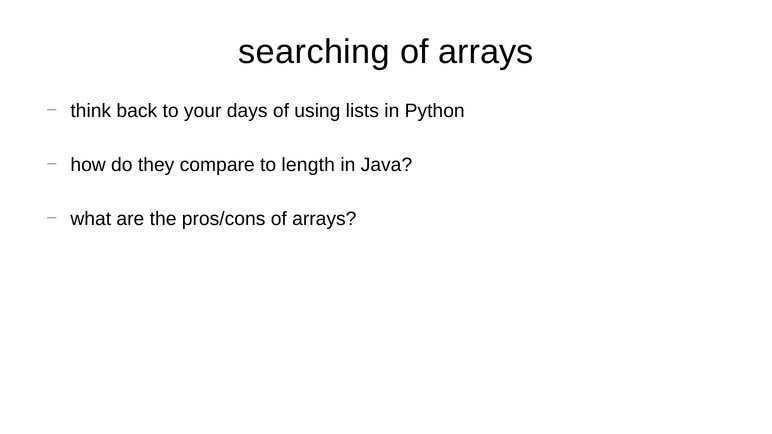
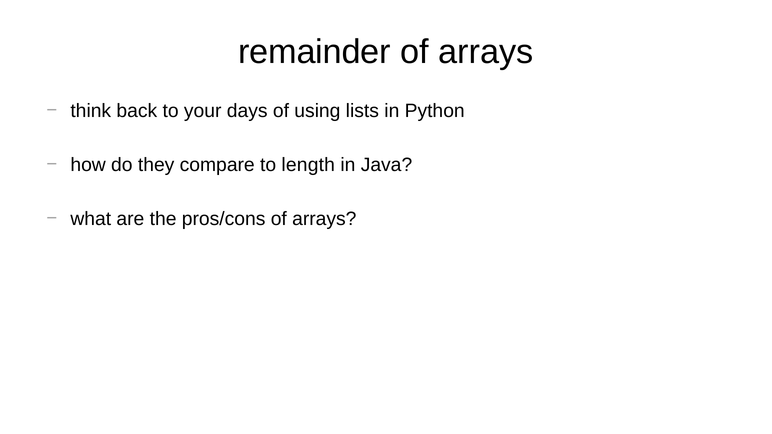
searching: searching -> remainder
